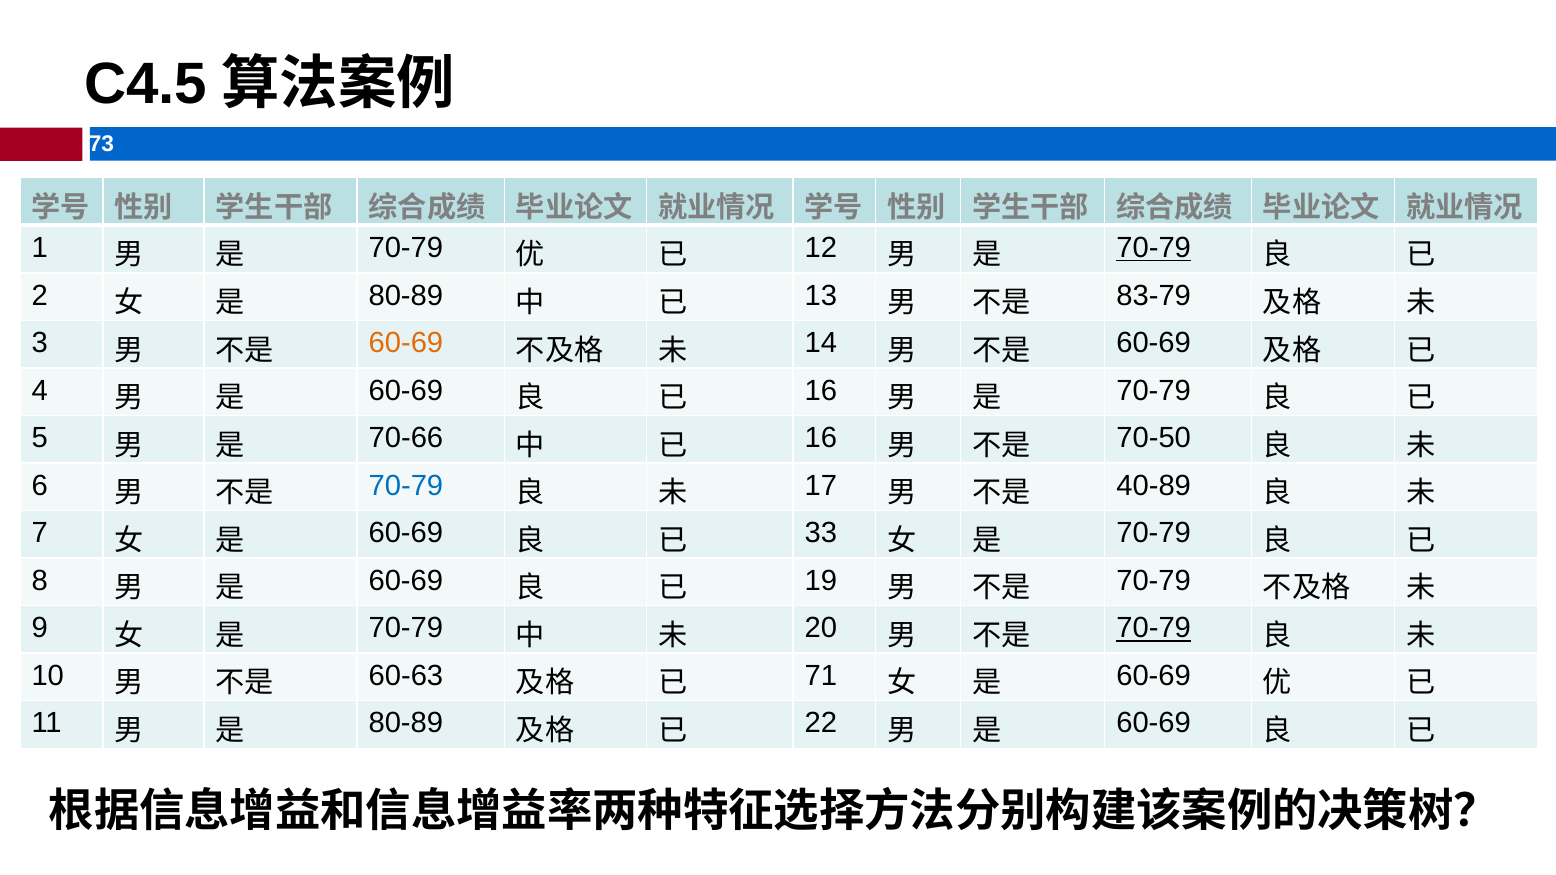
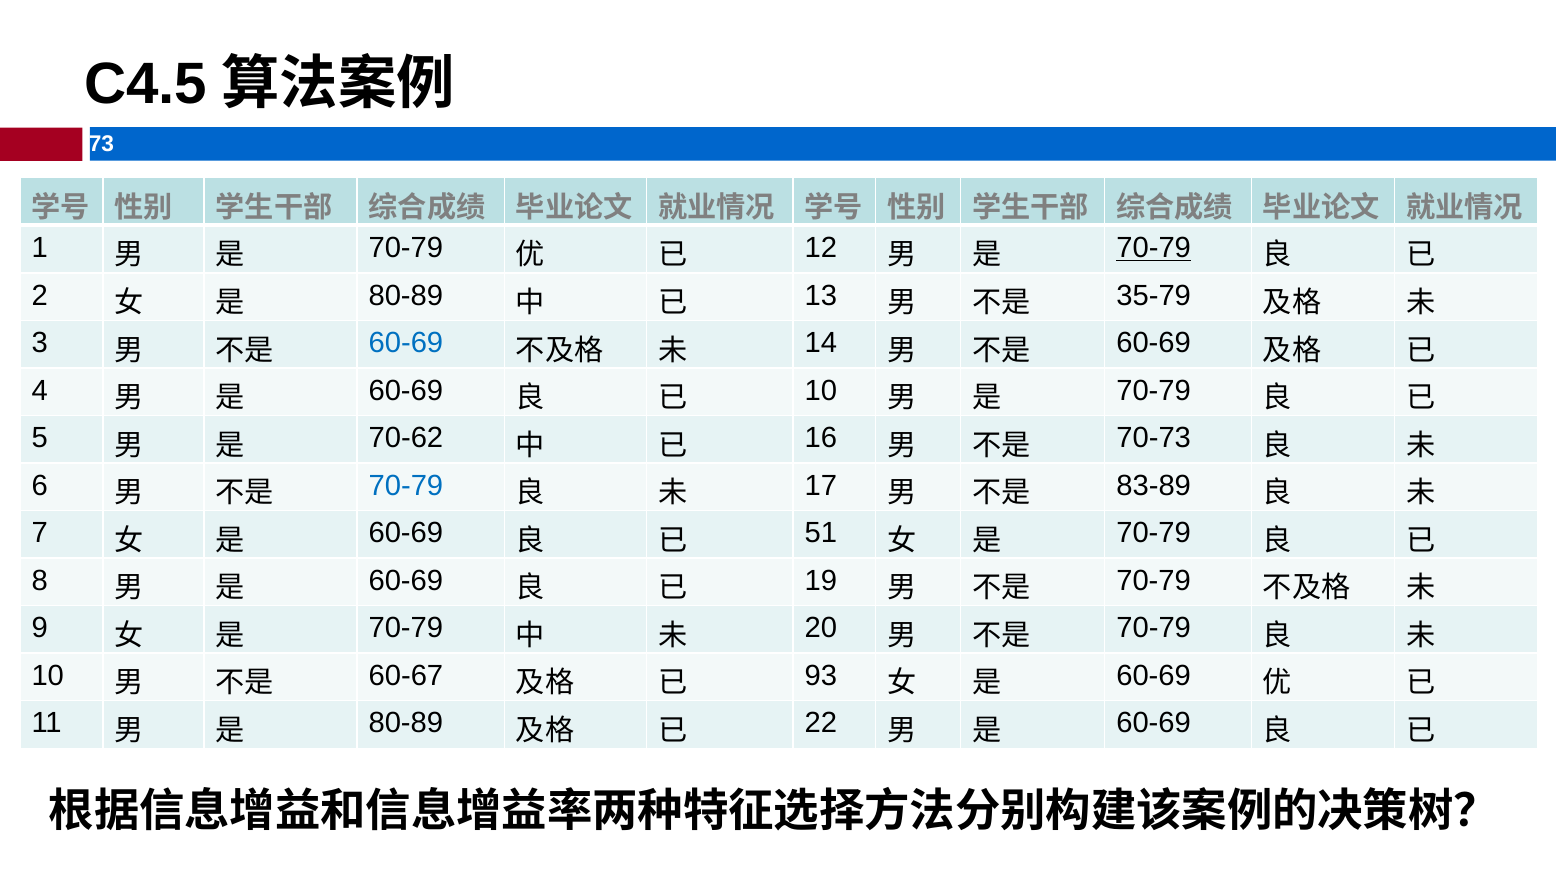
83-79: 83-79 -> 35-79
60-69 at (406, 343) colour: orange -> blue
16 at (821, 391): 16 -> 10
70-66: 70-66 -> 70-62
70-50: 70-50 -> 70-73
40-89: 40-89 -> 83-89
33: 33 -> 51
70-79 at (1154, 628) underline: present -> none
60-63: 60-63 -> 60-67
71: 71 -> 93
